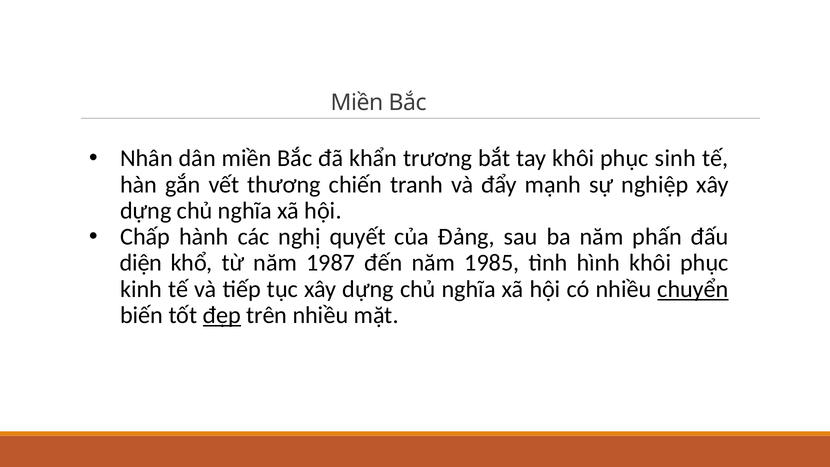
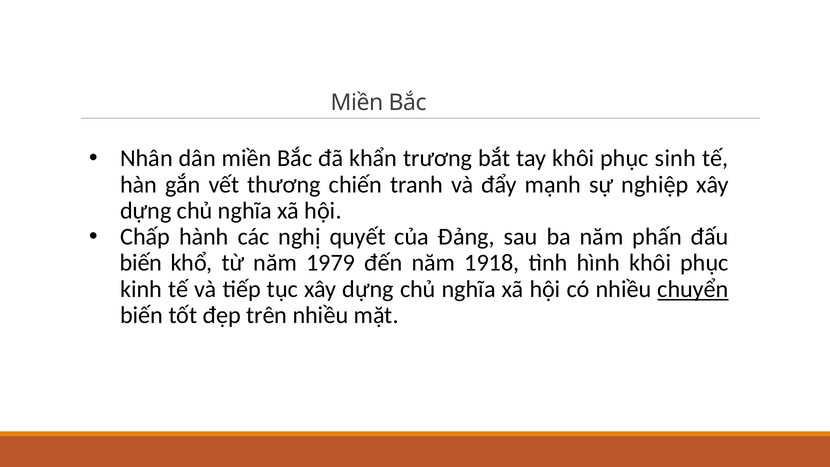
diện at (141, 263): diện -> biến
1987: 1987 -> 1979
1985: 1985 -> 1918
đẹp underline: present -> none
